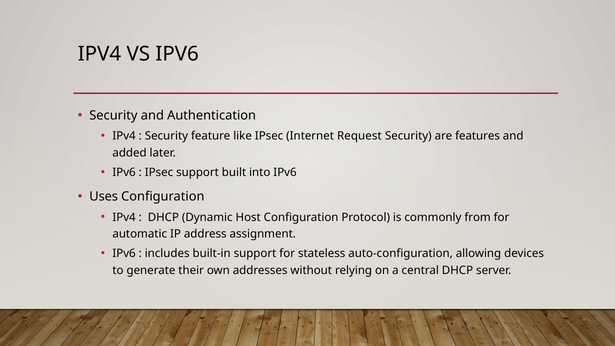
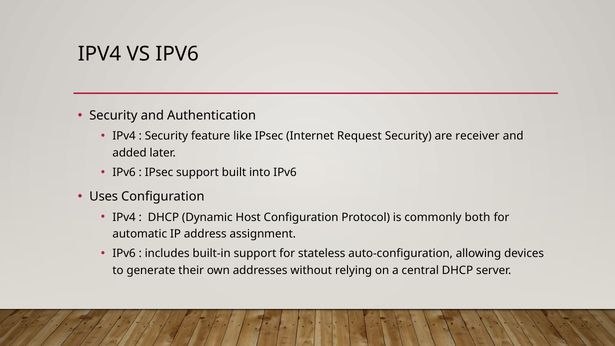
features: features -> receiver
from: from -> both
